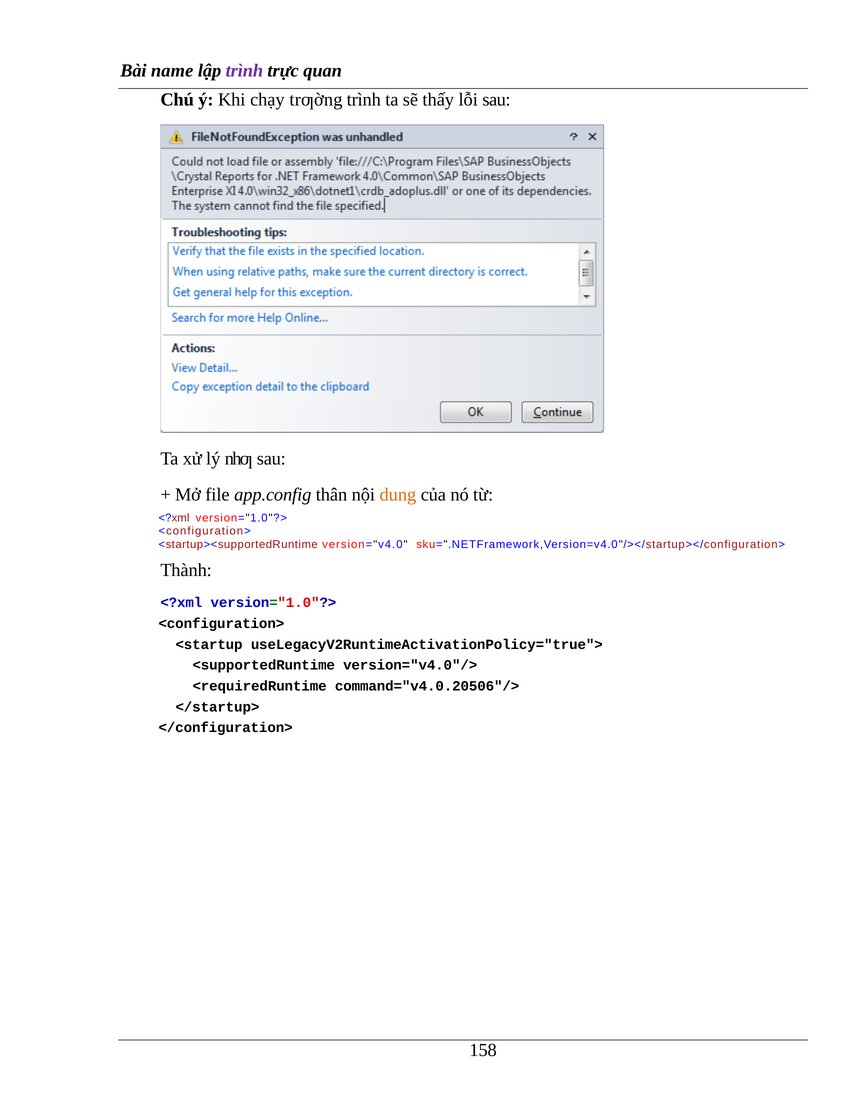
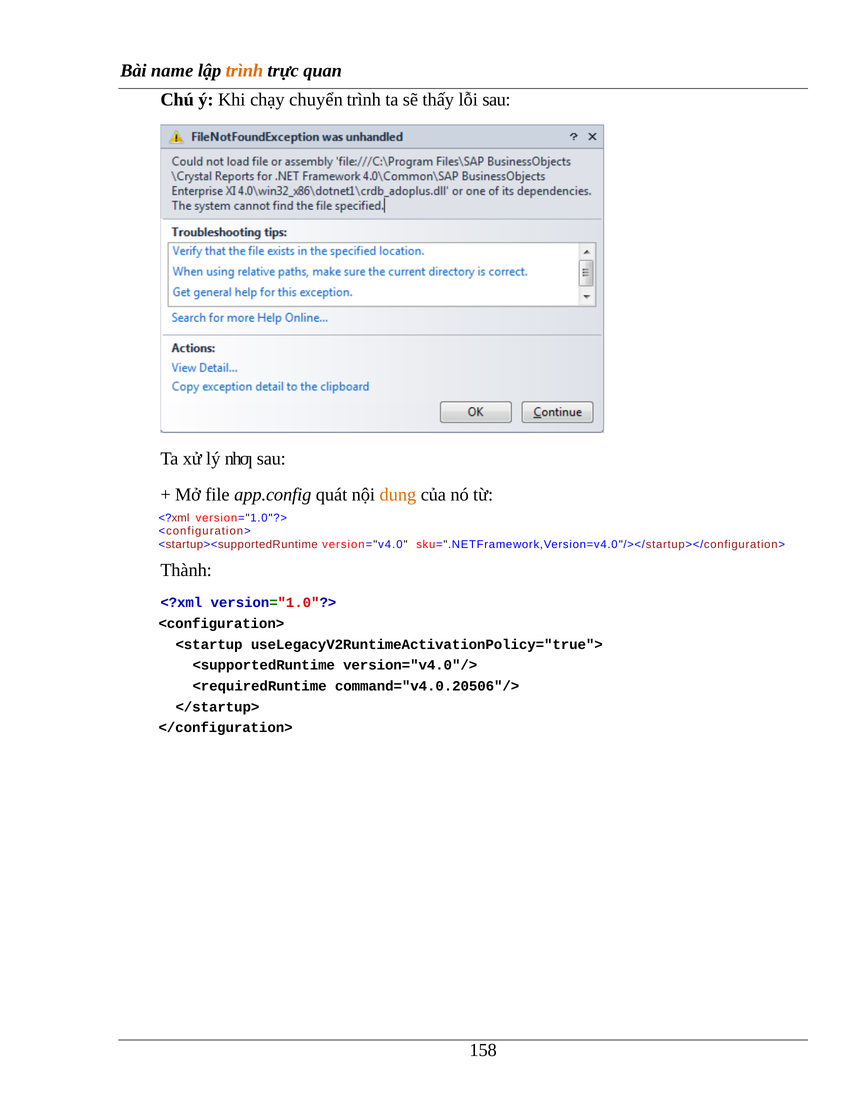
trình at (244, 71) colour: purple -> orange
trƣờng: trƣờng -> chuyển
thân: thân -> quát
